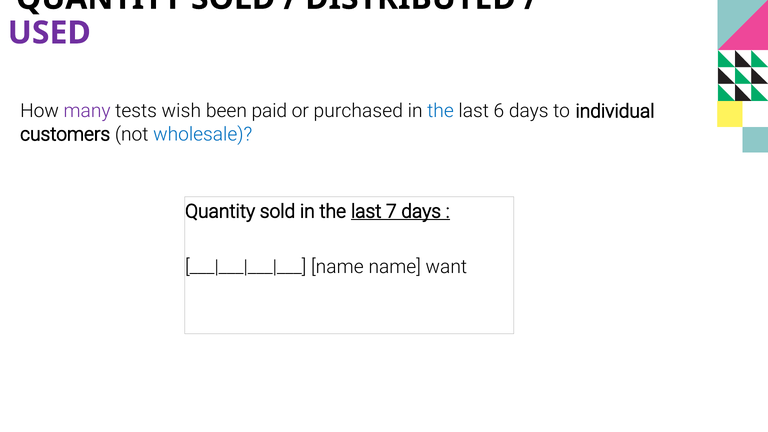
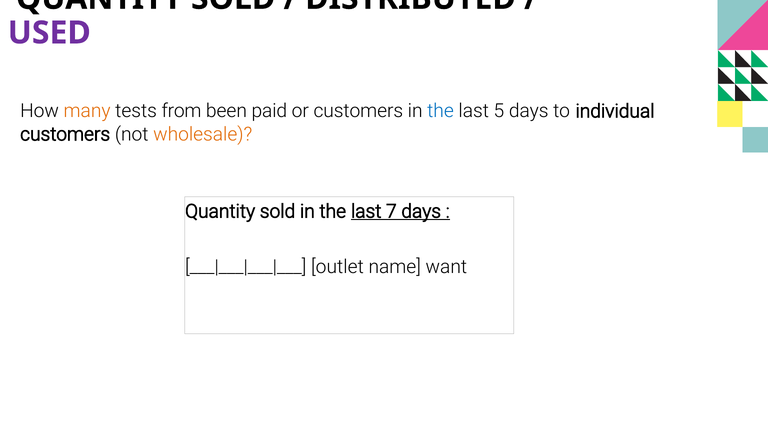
many colour: purple -> orange
wish: wish -> from
or purchased: purchased -> customers
6: 6 -> 5
wholesale colour: blue -> orange
name at (337, 267): name -> outlet
